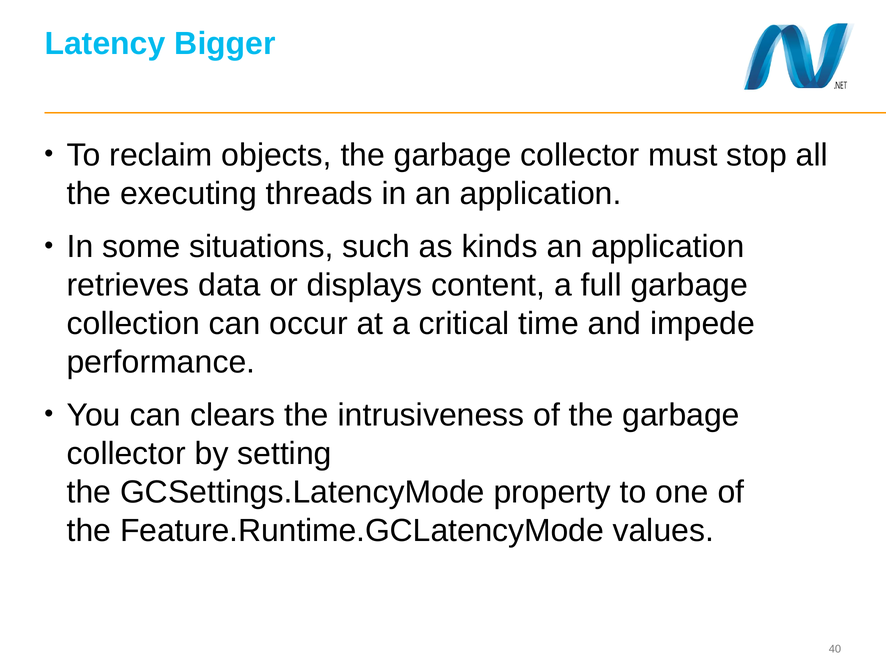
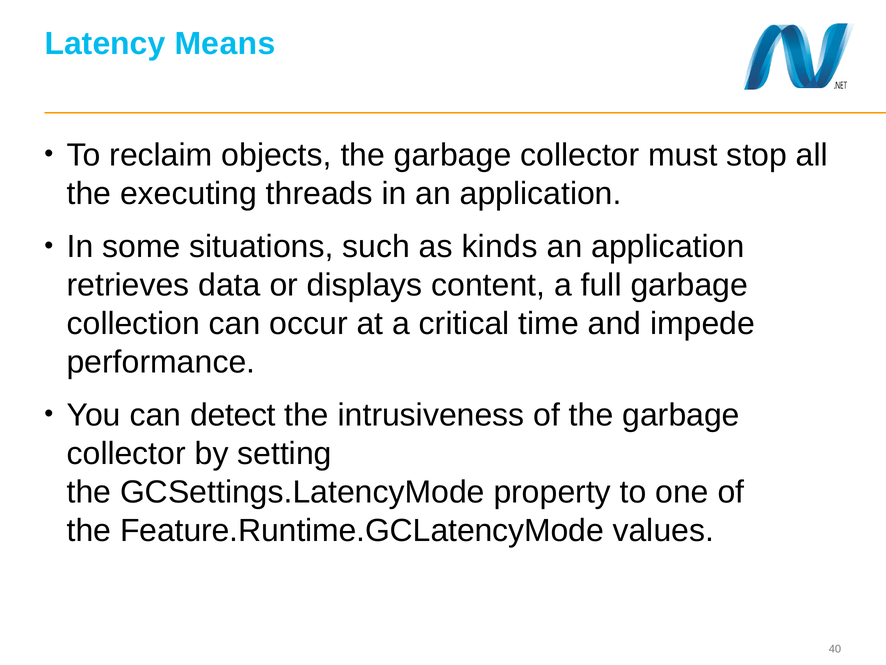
Bigger: Bigger -> Means
clears: clears -> detect
